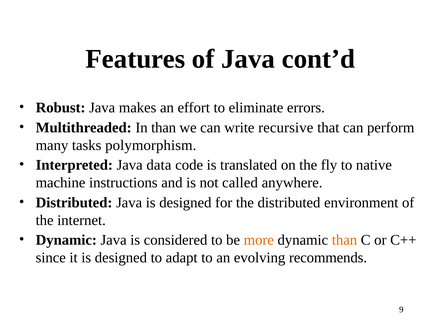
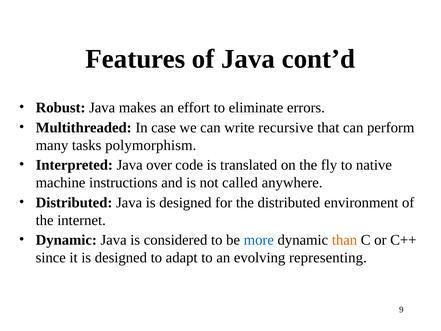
In than: than -> case
data: data -> over
more colour: orange -> blue
recommends: recommends -> representing
